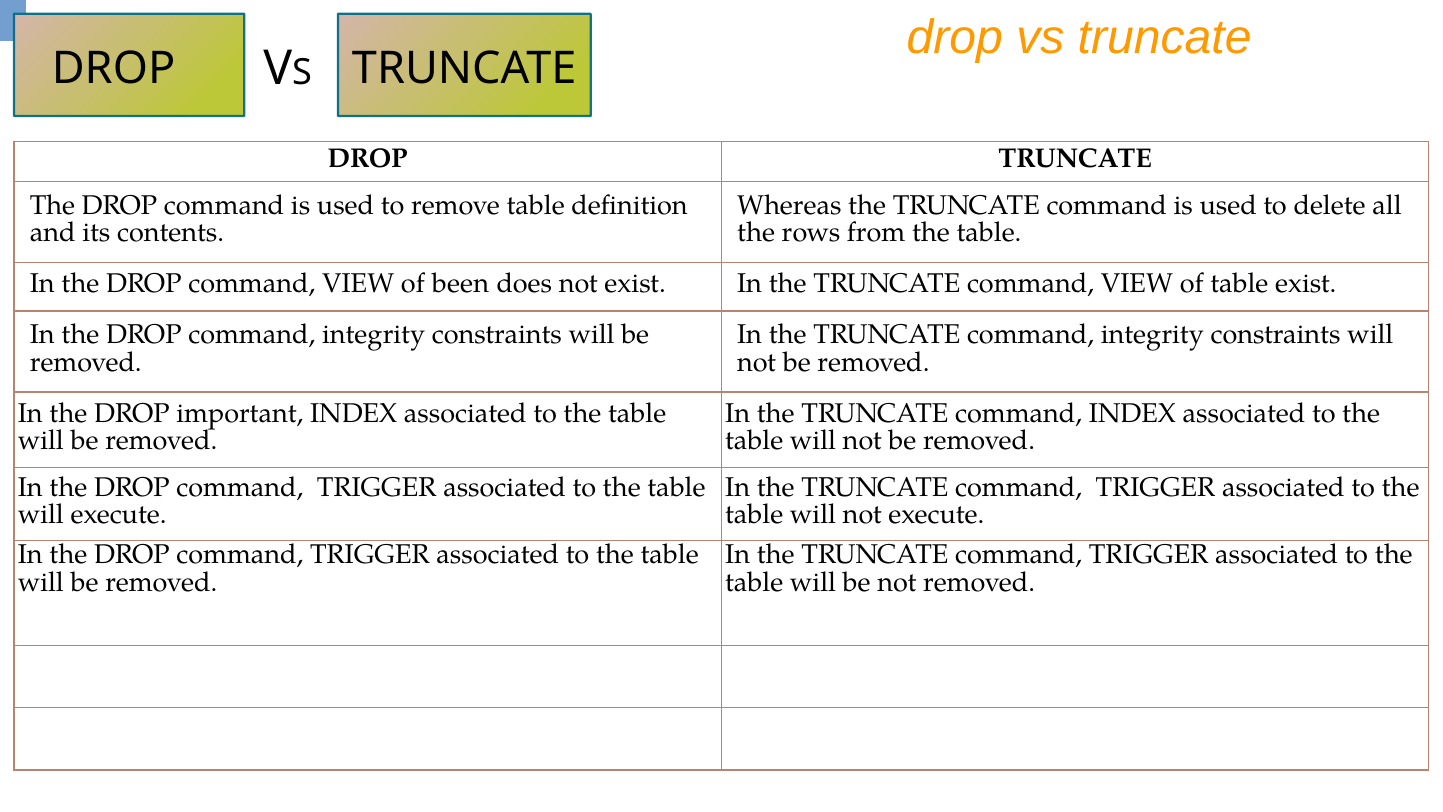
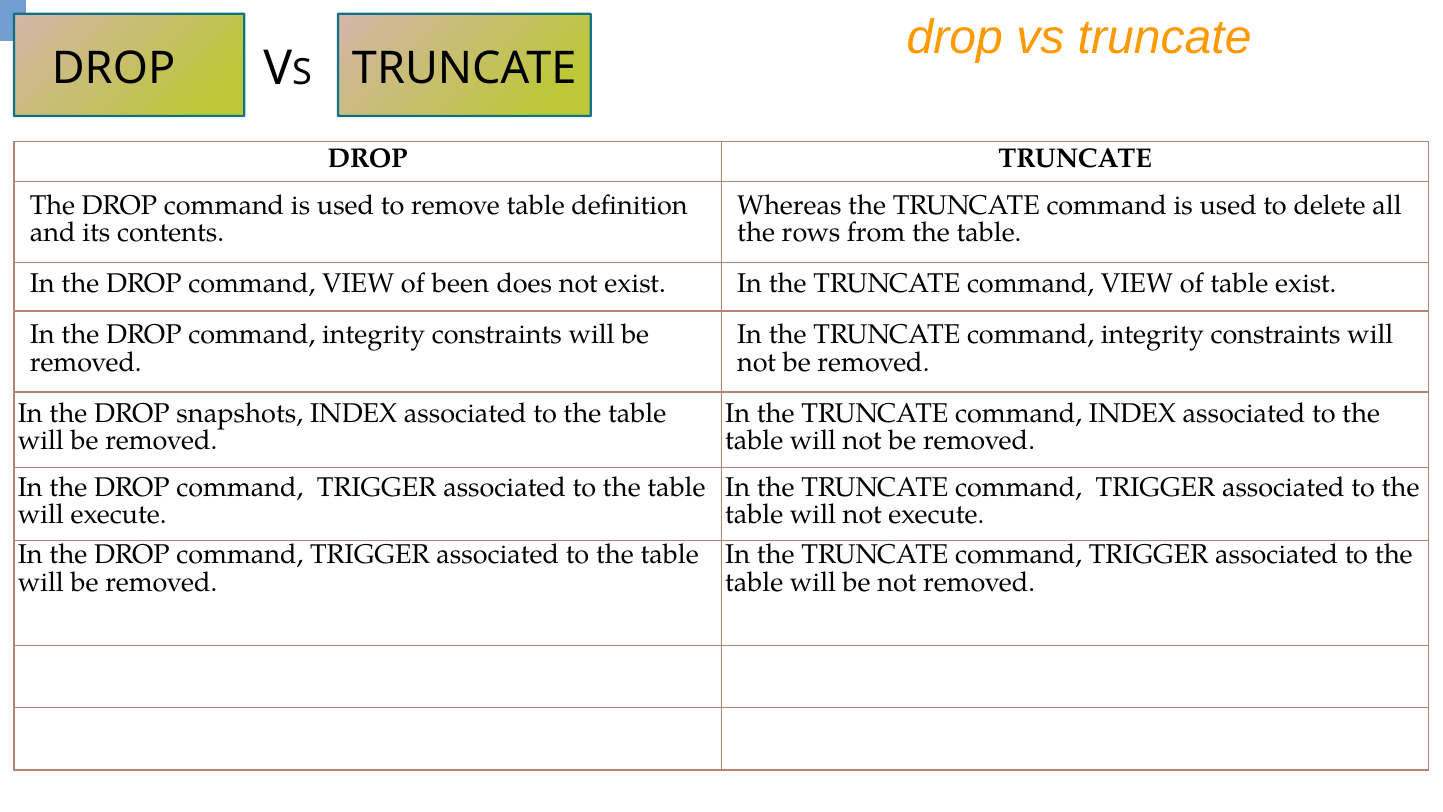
important: important -> snapshots
